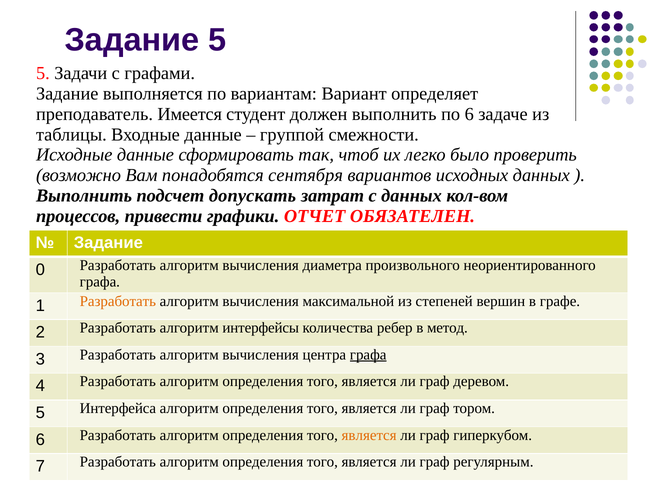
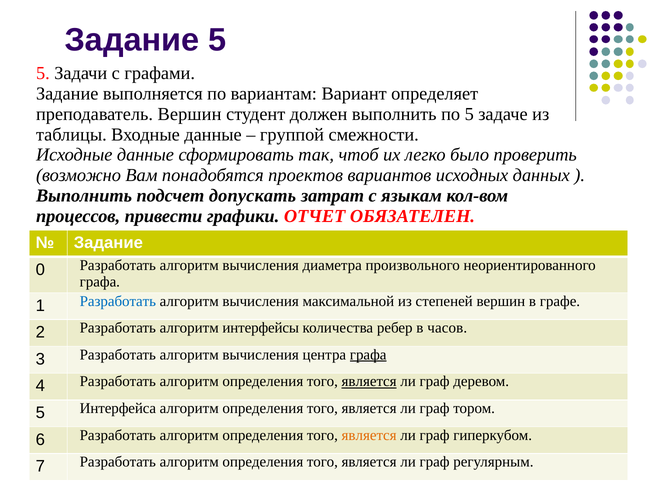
преподаватель Имеется: Имеется -> Вершин
по 6: 6 -> 5
сентября: сентября -> проектов
с данных: данных -> языкам
Разработать at (118, 302) colour: orange -> blue
метод: метод -> часов
является at (369, 382) underline: none -> present
